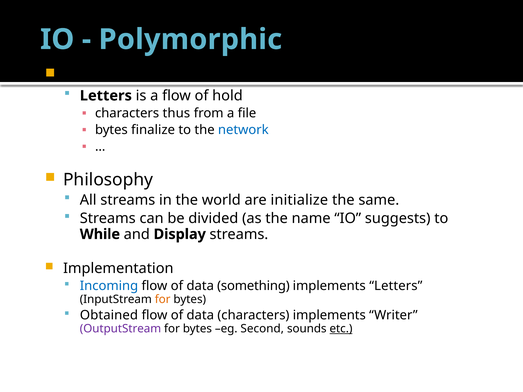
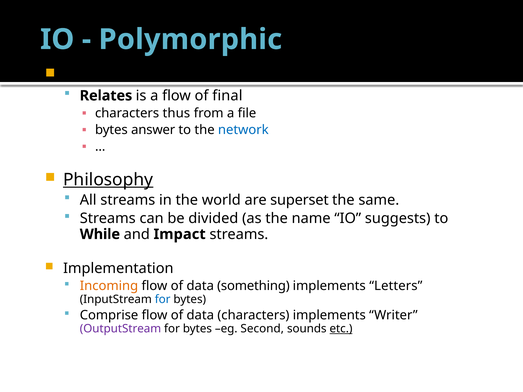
Letters at (106, 96): Letters -> Relates
hold: hold -> final
finalize: finalize -> answer
Philosophy underline: none -> present
initialize: initialize -> superset
Display: Display -> Impact
Incoming colour: blue -> orange
for at (163, 300) colour: orange -> blue
Obtained: Obtained -> Comprise
